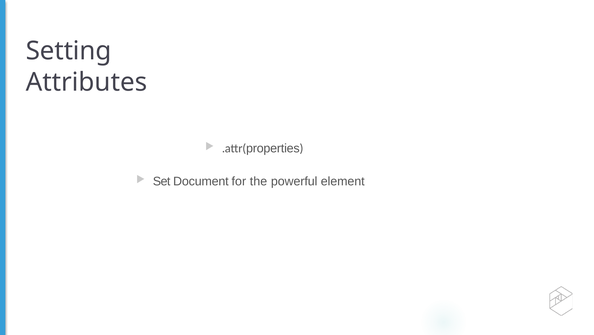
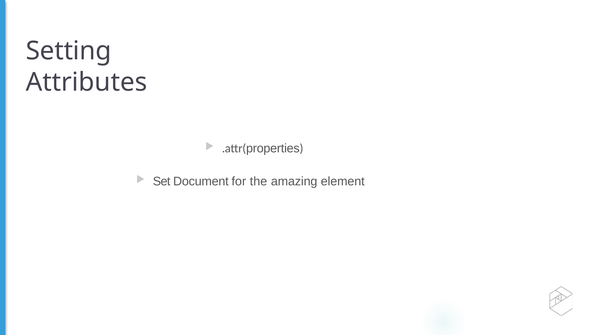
powerful: powerful -> amazing
